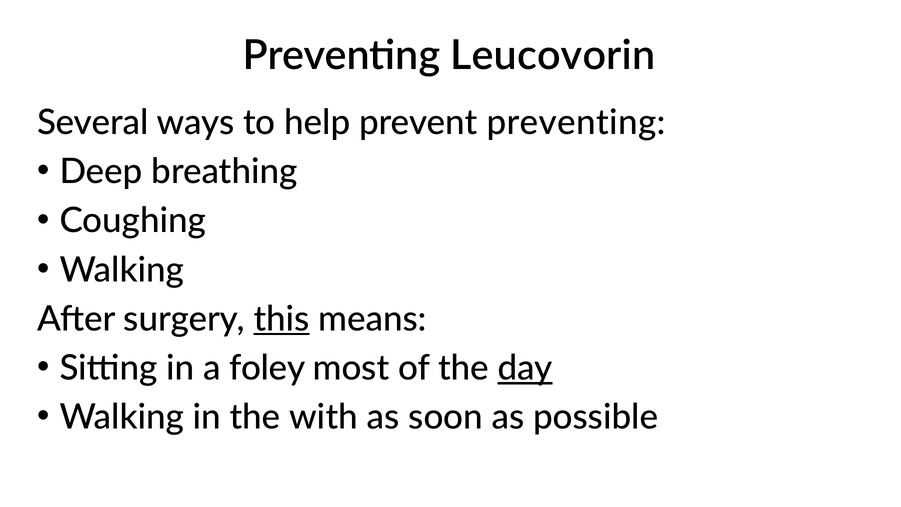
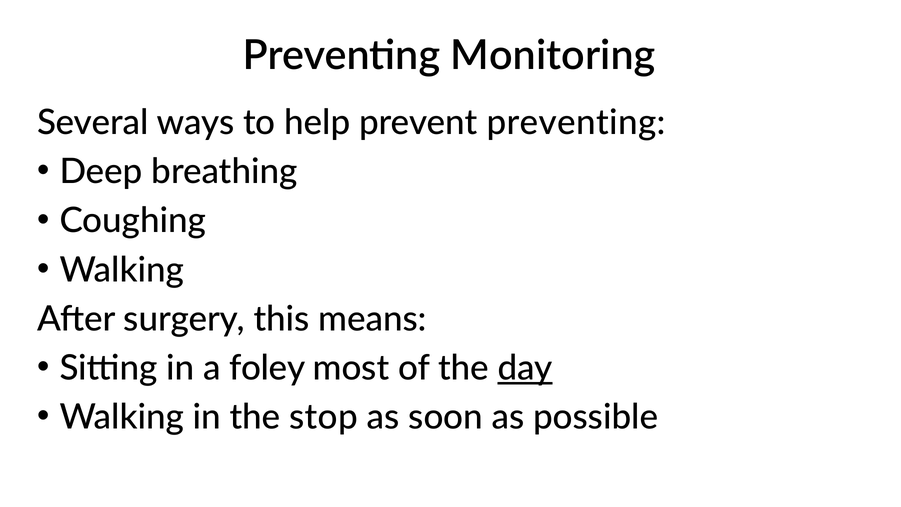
Leucovorin: Leucovorin -> Monitoring
this underline: present -> none
with: with -> stop
